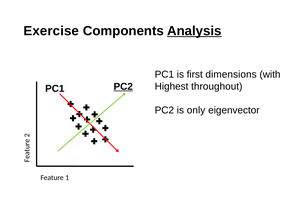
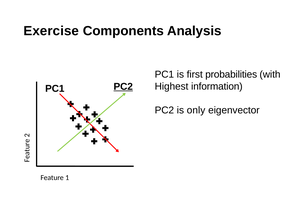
Analysis underline: present -> none
dimensions: dimensions -> probabilities
throughout: throughout -> information
